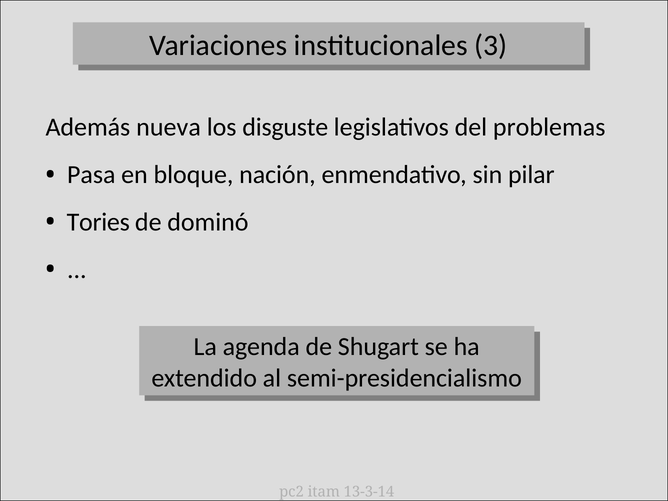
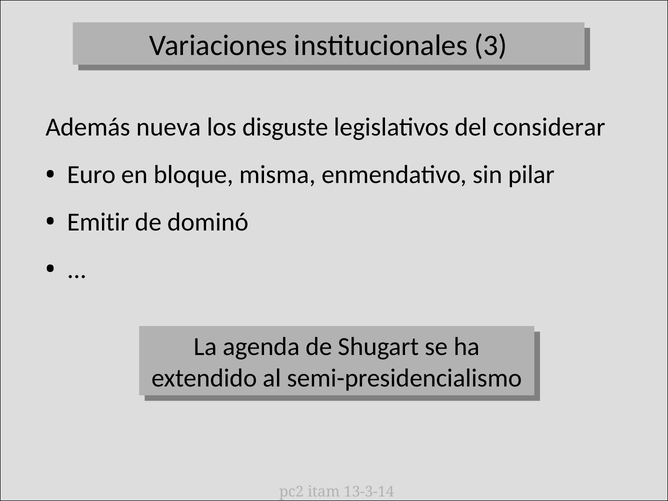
problemas: problemas -> considerar
Pasa: Pasa -> Euro
nación: nación -> misma
Tories: Tories -> Emitir
